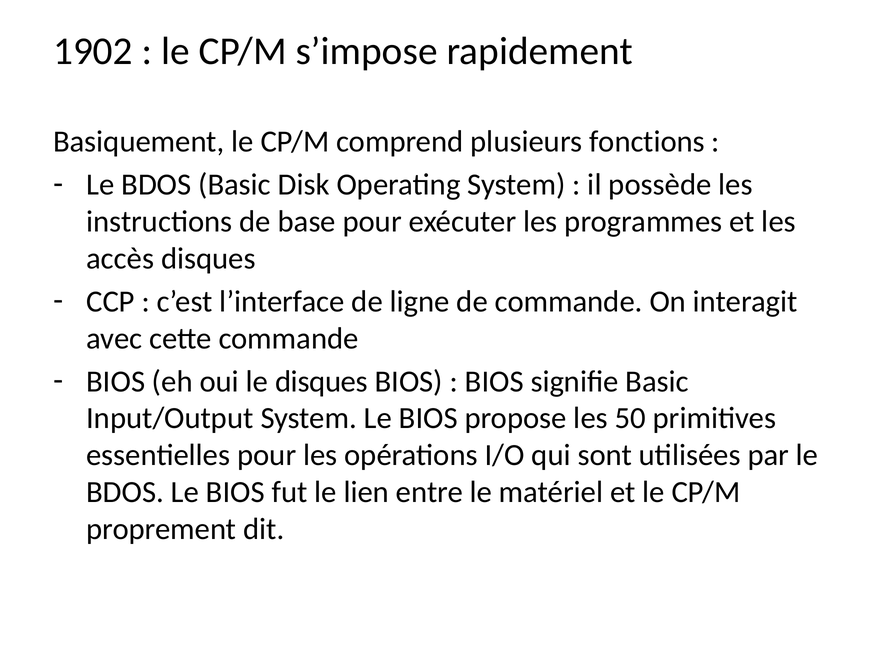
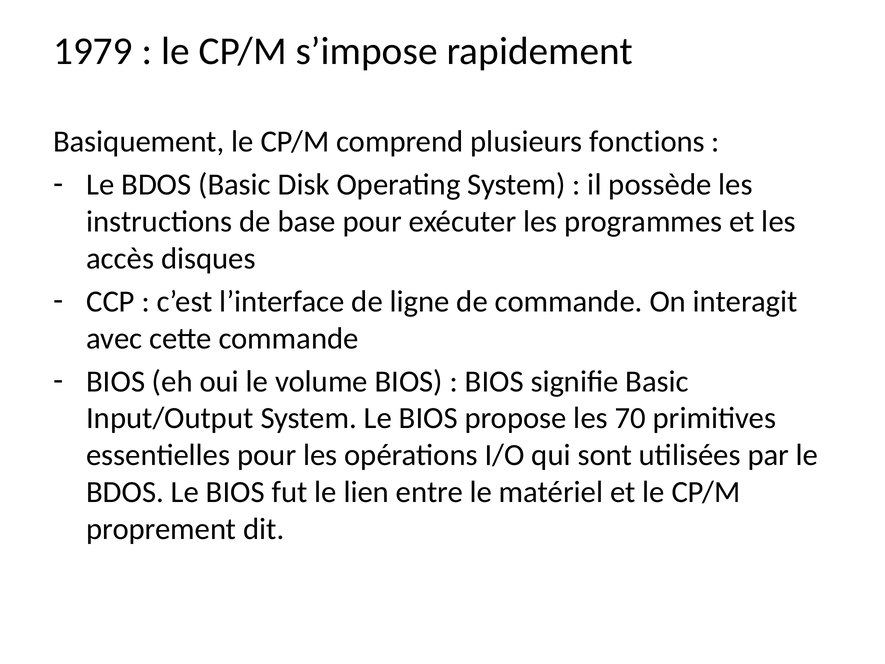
1902: 1902 -> 1979
le disques: disques -> volume
50: 50 -> 70
